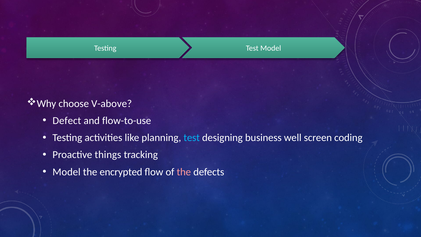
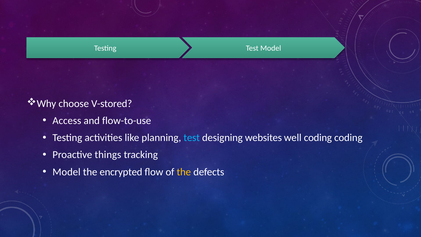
V-above: V-above -> V-stored
Defect: Defect -> Access
business: business -> websites
well screen: screen -> coding
the at (184, 172) colour: pink -> yellow
